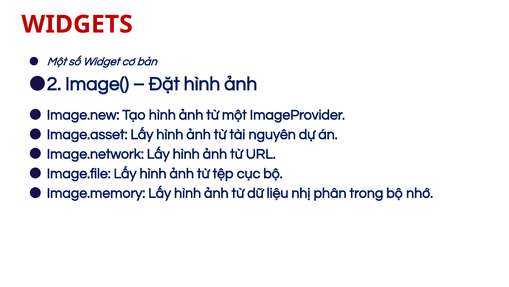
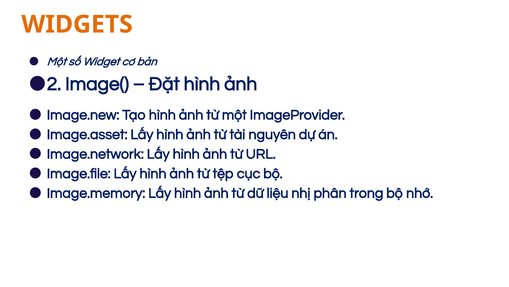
WIDGETS colour: red -> orange
